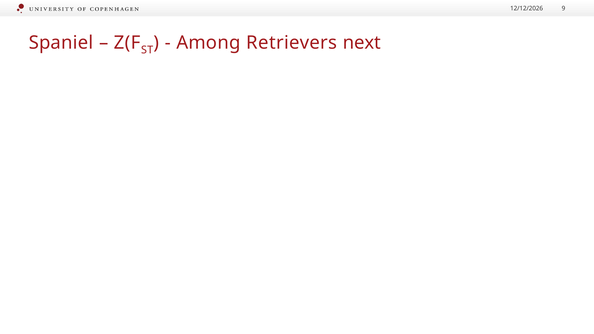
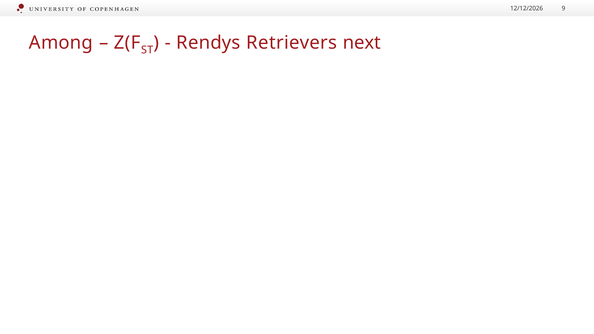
Spaniel: Spaniel -> Among
Among: Among -> Rendys
